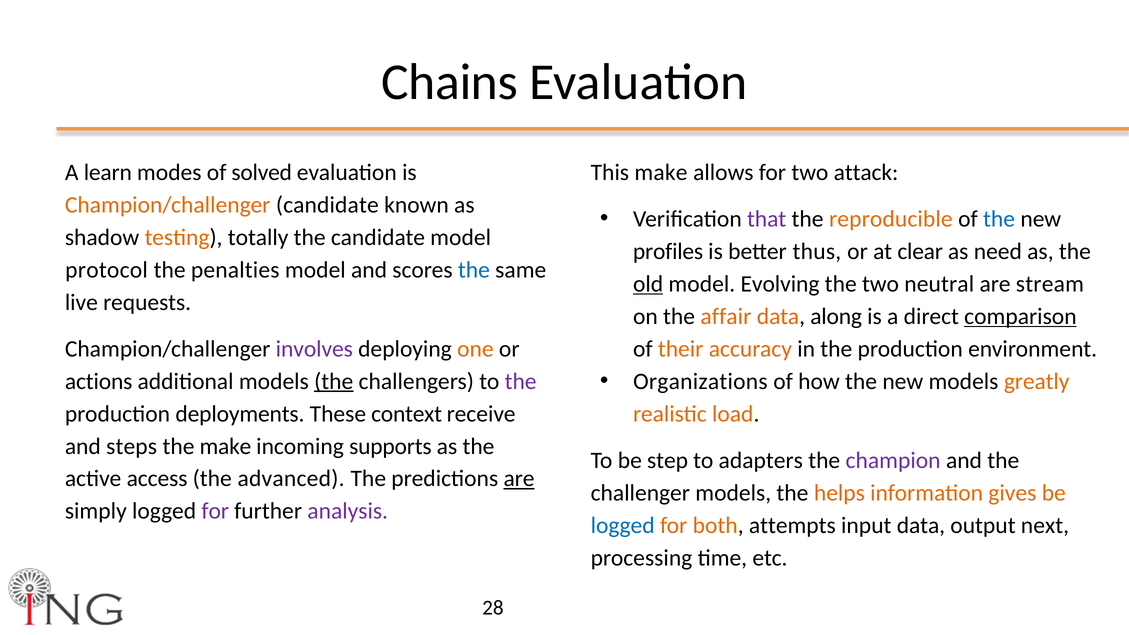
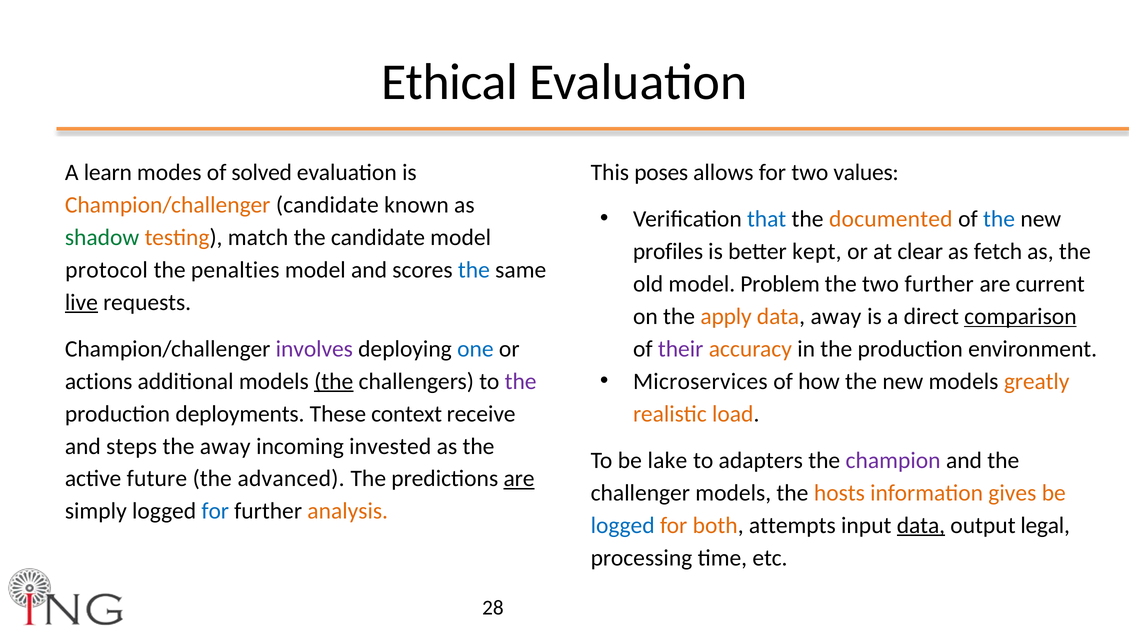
Chains: Chains -> Ethical
This make: make -> poses
attack: attack -> values
that colour: purple -> blue
reproducible: reproducible -> documented
shadow colour: black -> green
totally: totally -> match
thus: thus -> kept
need: need -> fetch
old underline: present -> none
Evolving: Evolving -> Problem
two neutral: neutral -> further
stream: stream -> current
live underline: none -> present
affair: affair -> apply
data along: along -> away
one colour: orange -> blue
their colour: orange -> purple
Organizations: Organizations -> Microservices
the make: make -> away
supports: supports -> invested
step: step -> lake
access: access -> future
helps: helps -> hosts
for at (215, 511) colour: purple -> blue
analysis colour: purple -> orange
data at (921, 525) underline: none -> present
next: next -> legal
